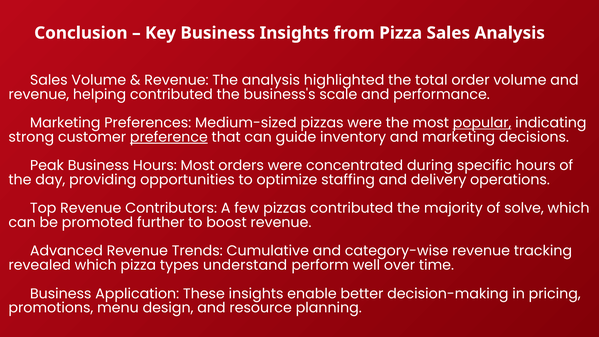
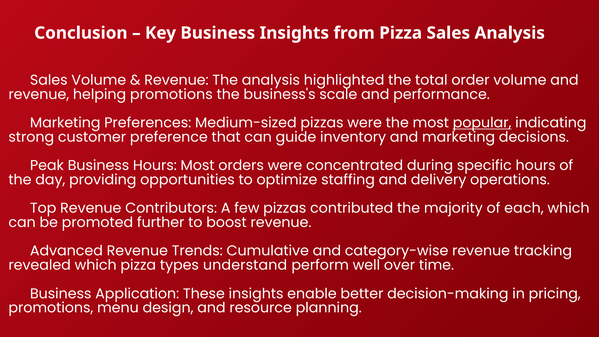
helping contributed: contributed -> promotions
preference underline: present -> none
solve: solve -> each
